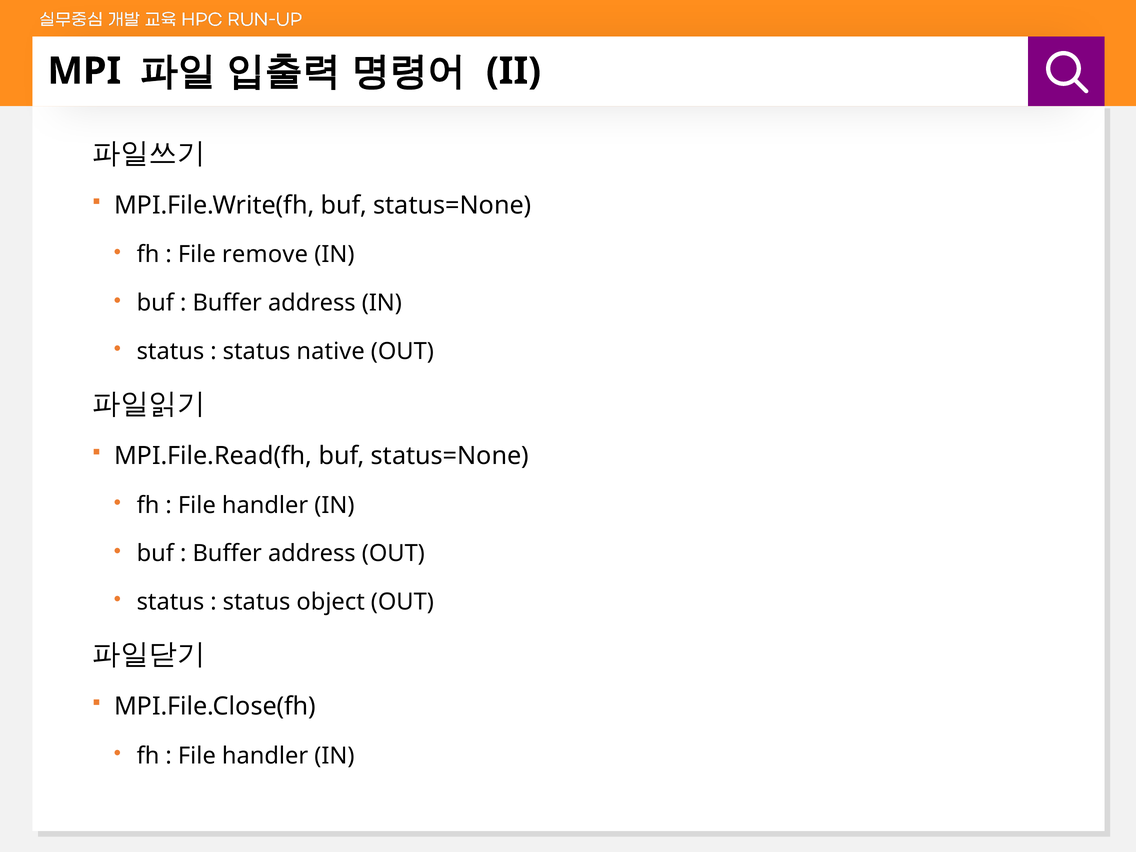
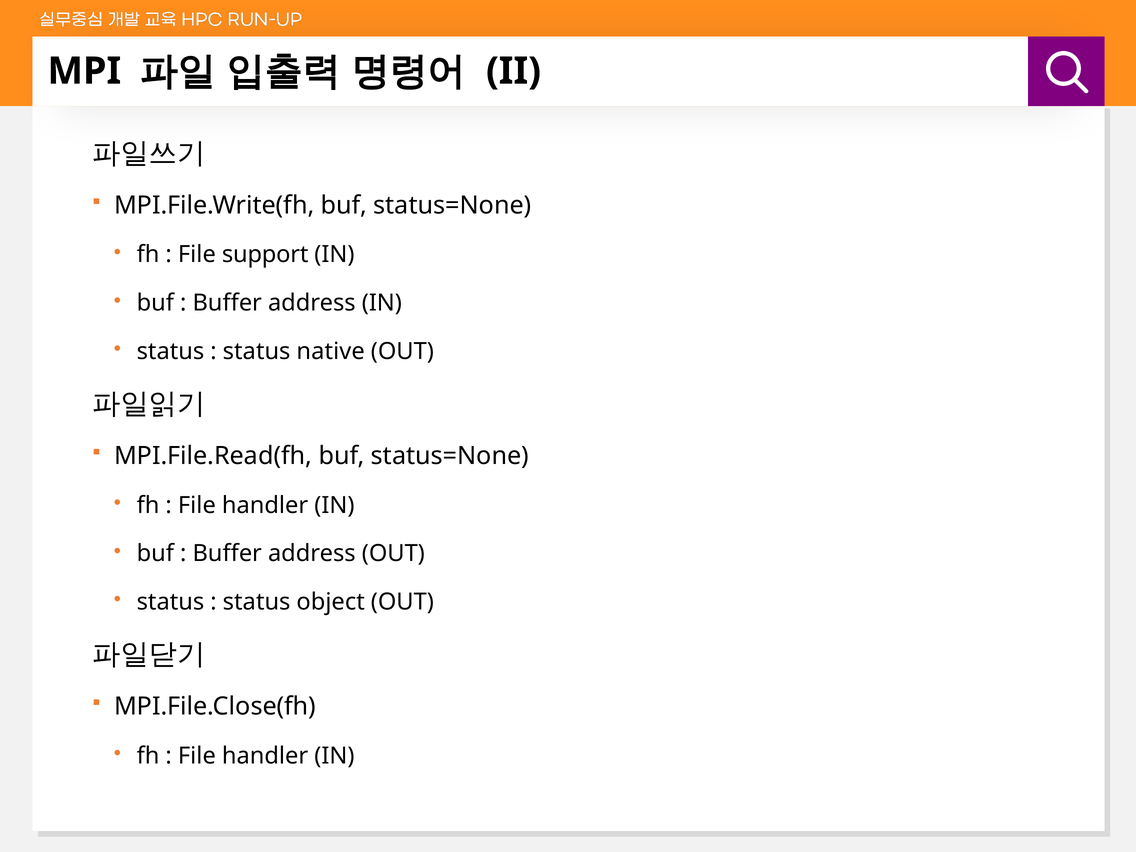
remove: remove -> support
